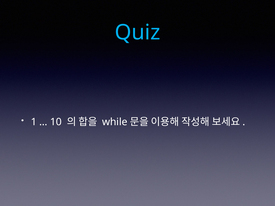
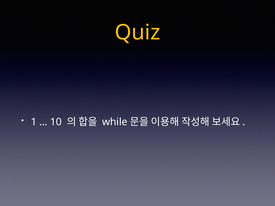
Quiz colour: light blue -> yellow
